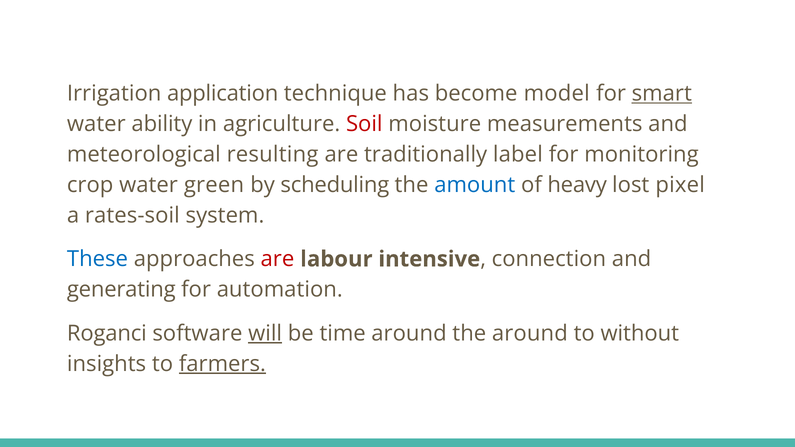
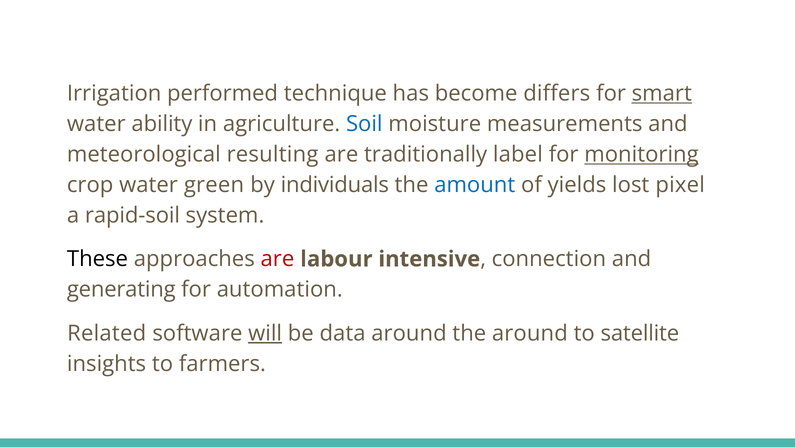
application: application -> performed
model: model -> differs
Soil colour: red -> blue
monitoring underline: none -> present
scheduling: scheduling -> individuals
heavy: heavy -> yields
rates-soil: rates-soil -> rapid-soil
These colour: blue -> black
Roganci: Roganci -> Related
time: time -> data
without: without -> satellite
farmers underline: present -> none
